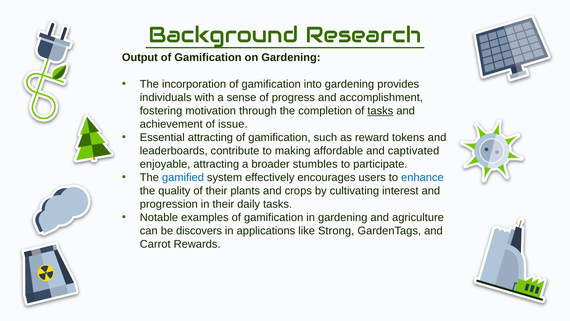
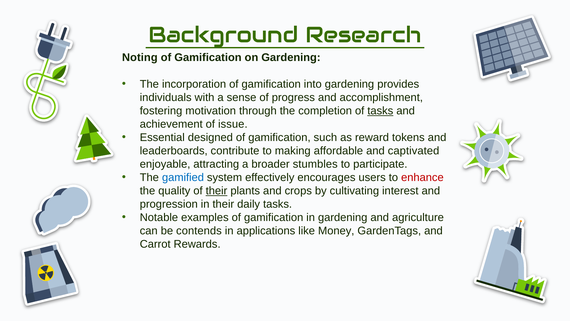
Output: Output -> Noting
Essential attracting: attracting -> designed
enhance colour: blue -> red
their at (217, 191) underline: none -> present
discovers: discovers -> contends
Strong: Strong -> Money
